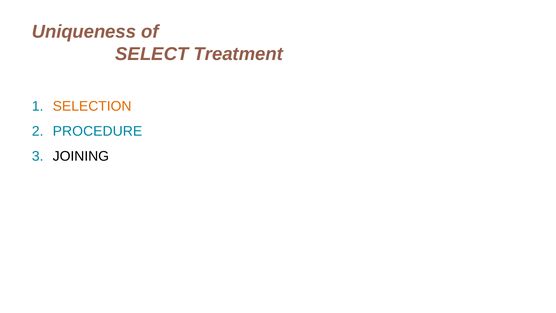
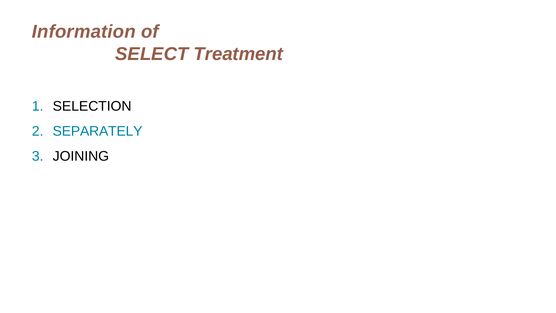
Uniqueness: Uniqueness -> Information
SELECTION colour: orange -> black
PROCEDURE: PROCEDURE -> SEPARATELY
